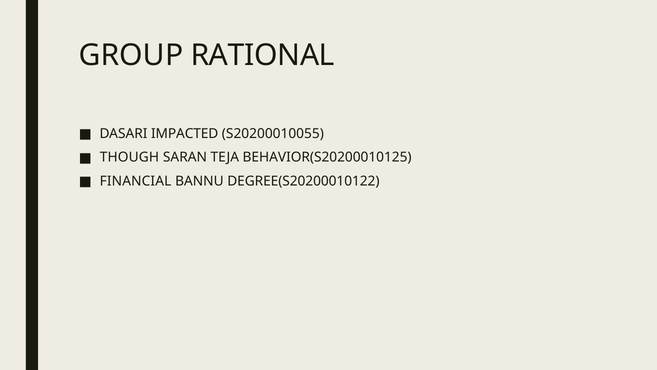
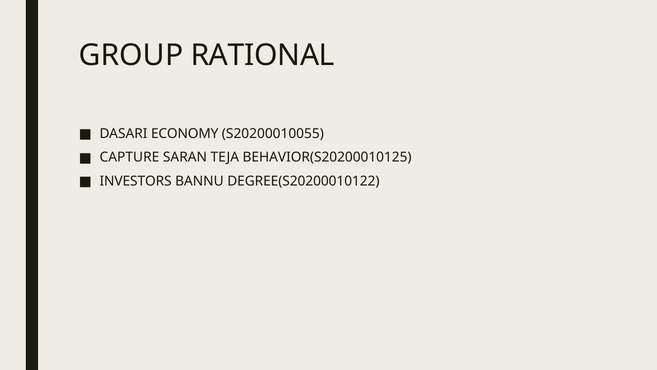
IMPACTED: IMPACTED -> ECONOMY
THOUGH: THOUGH -> CAPTURE
FINANCIAL: FINANCIAL -> INVESTORS
